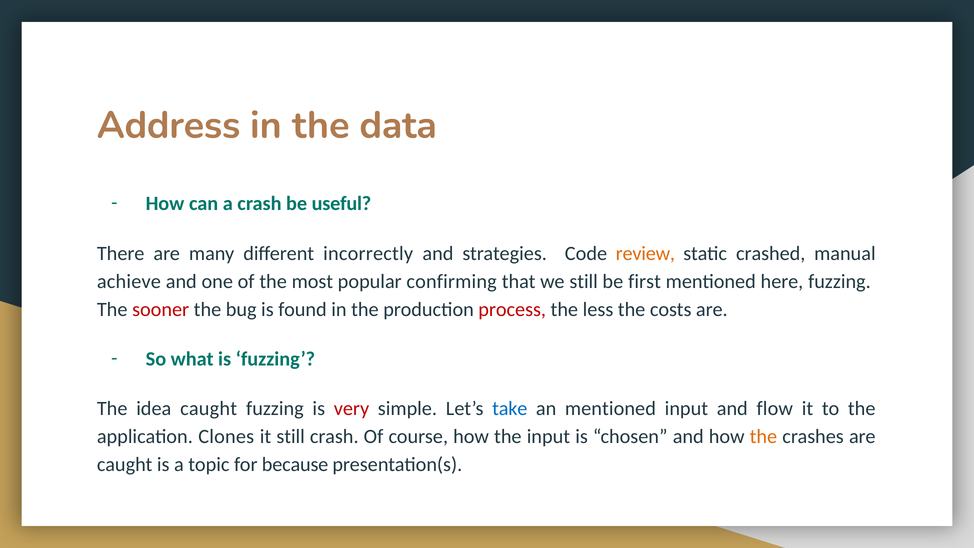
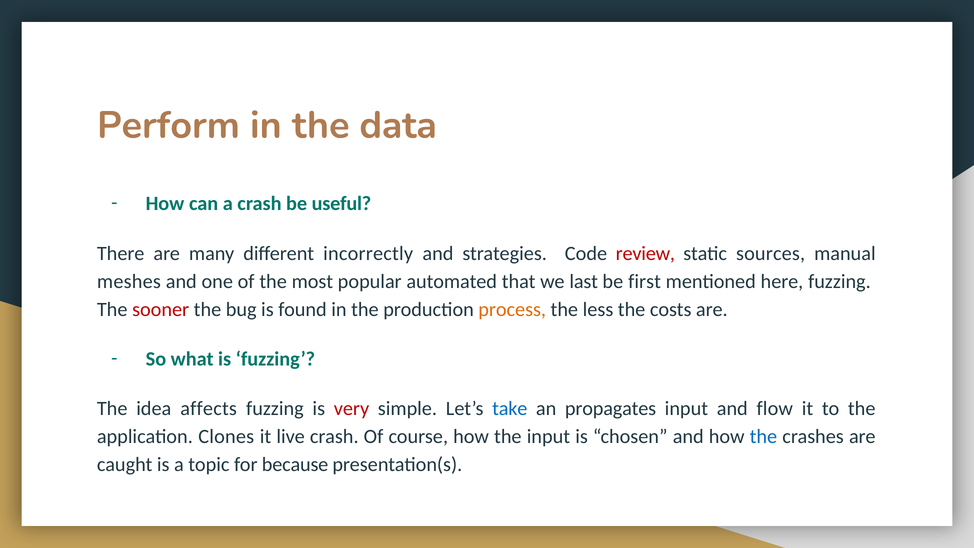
Address: Address -> Perform
review colour: orange -> red
crashed: crashed -> sources
achieve: achieve -> meshes
confirming: confirming -> automated
we still: still -> last
process colour: red -> orange
idea caught: caught -> affects
an mentioned: mentioned -> propagates
it still: still -> live
the at (763, 437) colour: orange -> blue
